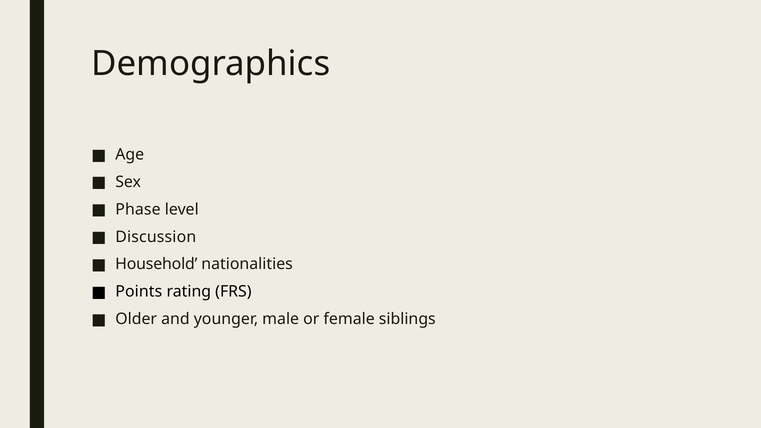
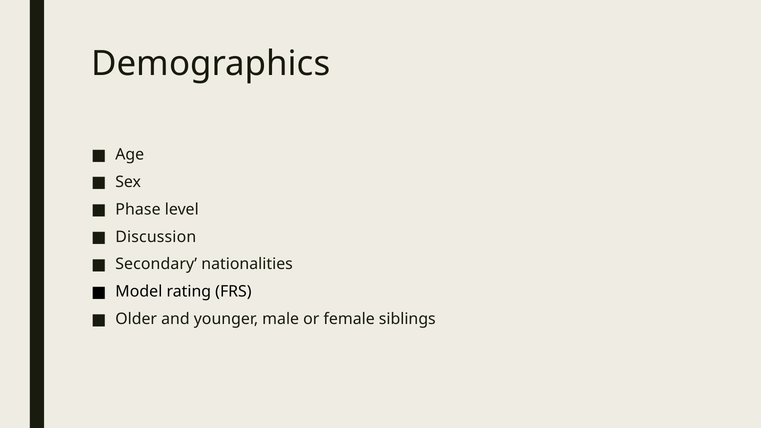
Household: Household -> Secondary
Points: Points -> Model
